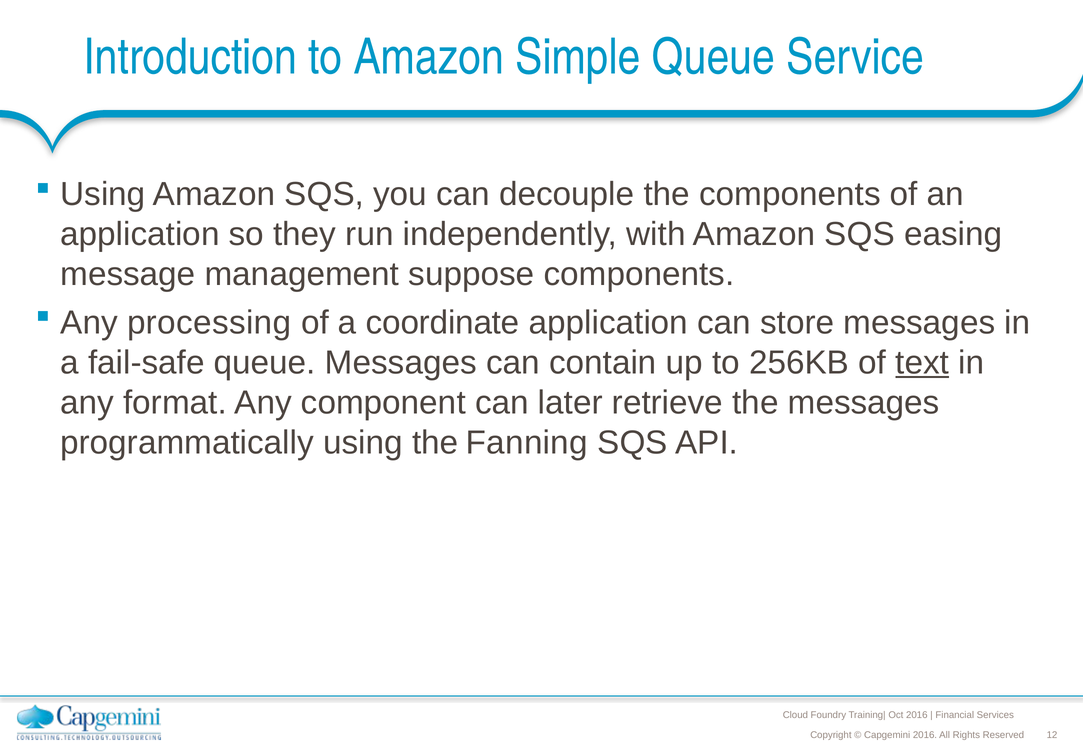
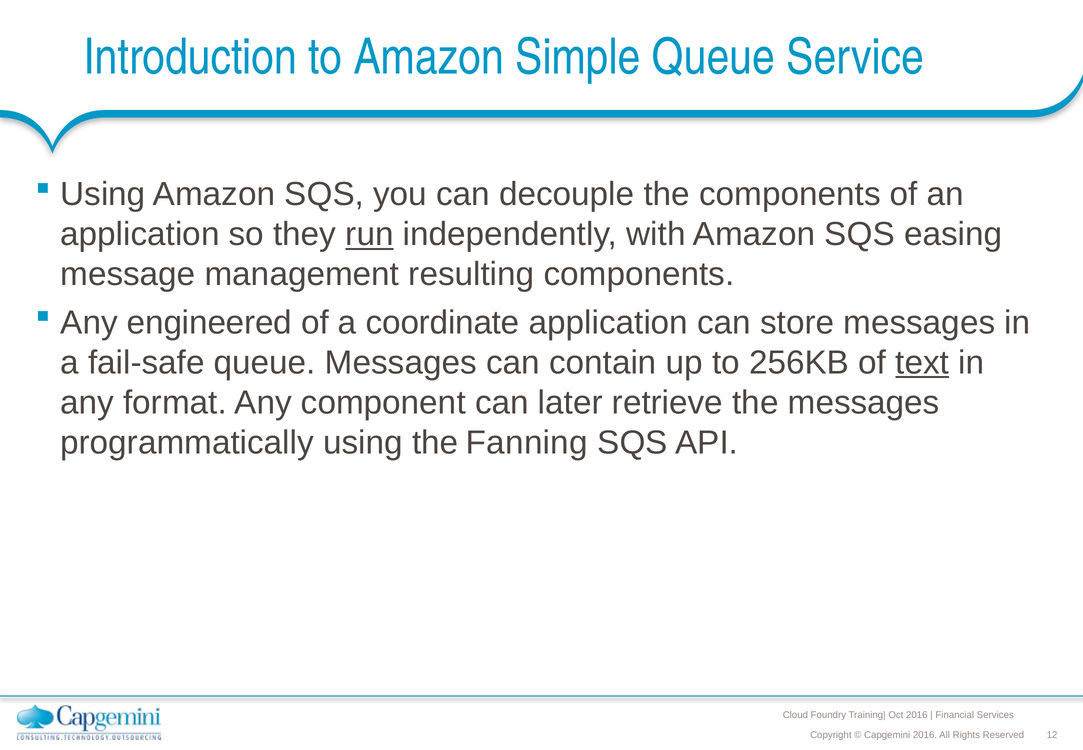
run underline: none -> present
suppose: suppose -> resulting
processing: processing -> engineered
